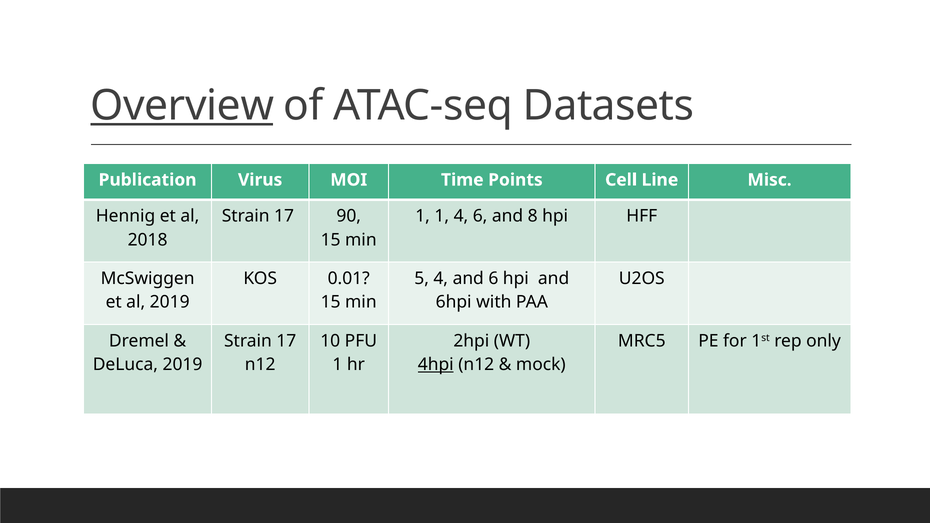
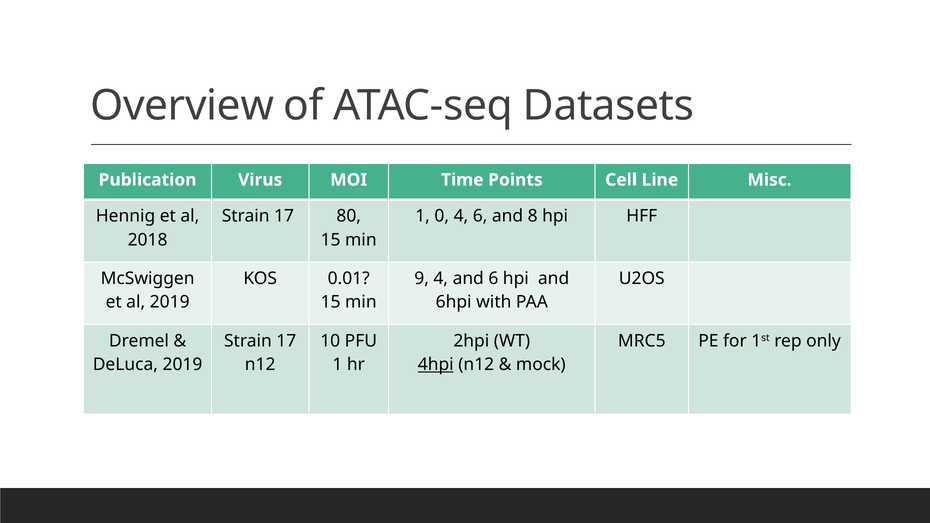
Overview underline: present -> none
90: 90 -> 80
1 1: 1 -> 0
5: 5 -> 9
